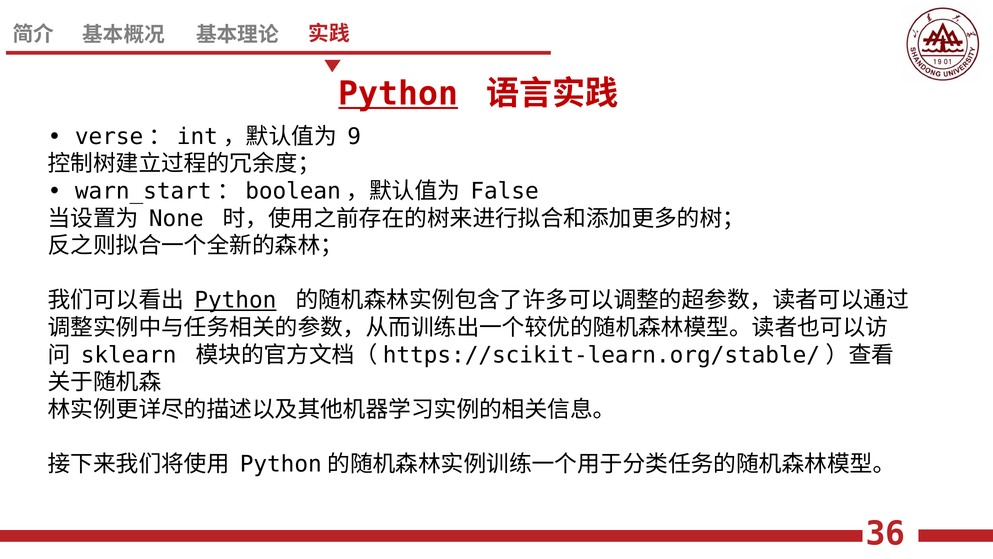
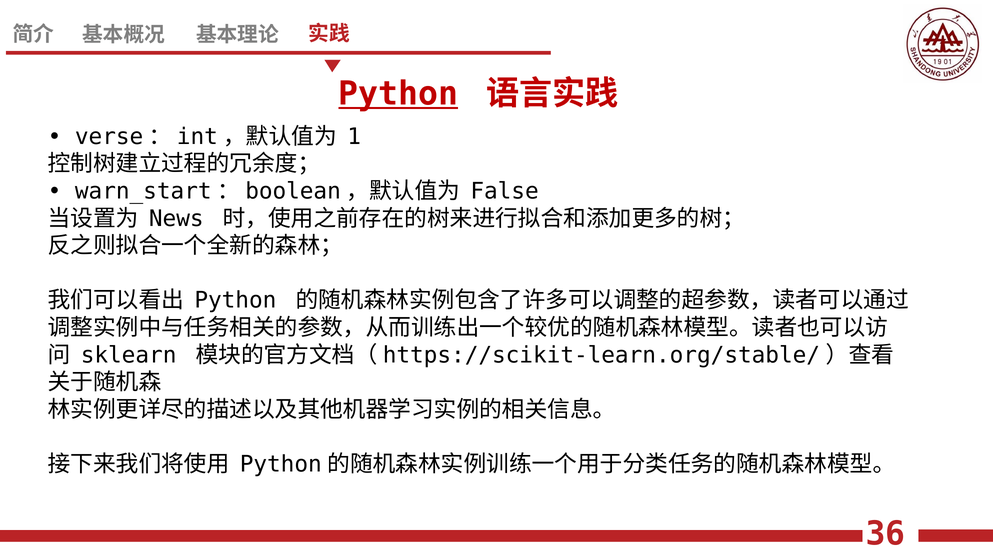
9: 9 -> 1
None: None -> News
Python at (235, 300) underline: present -> none
